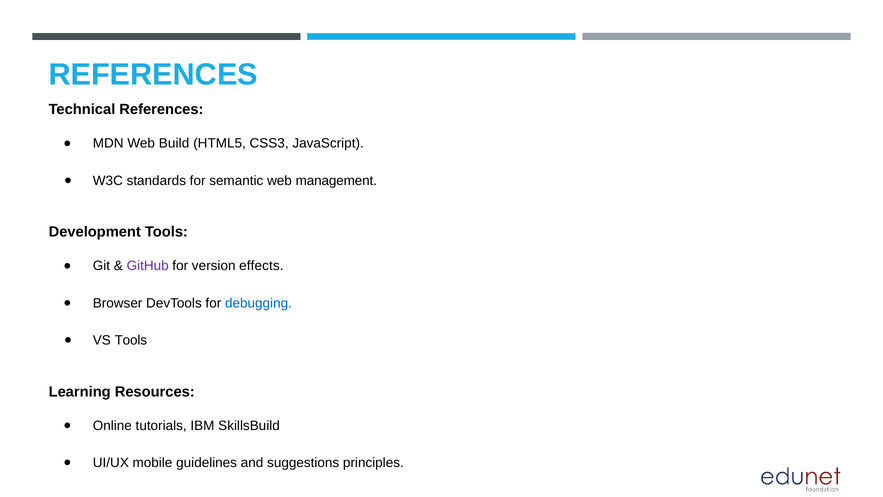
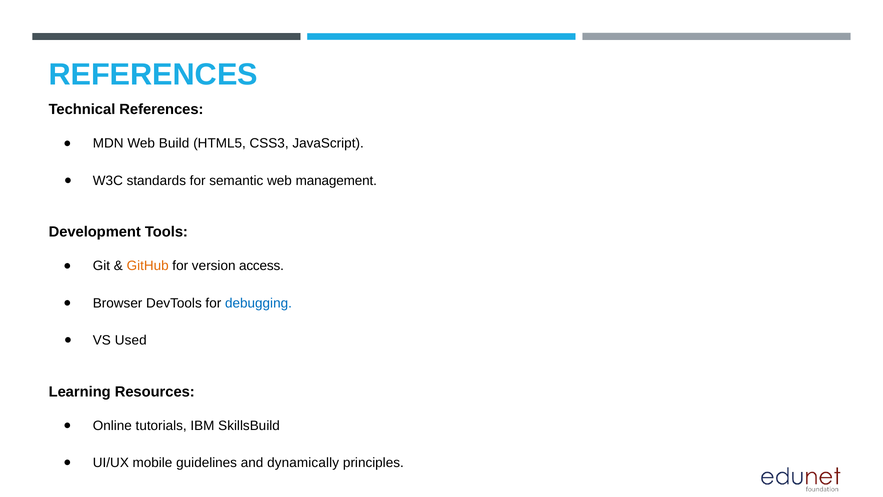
GitHub colour: purple -> orange
effects: effects -> access
VS Tools: Tools -> Used
suggestions: suggestions -> dynamically
